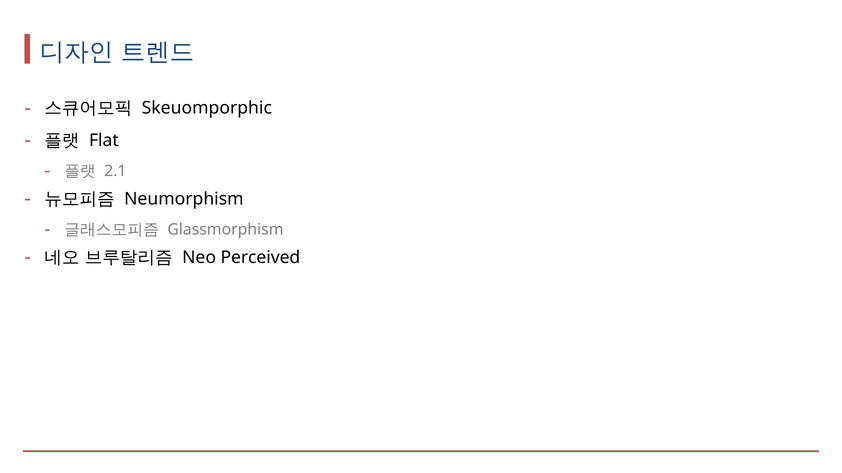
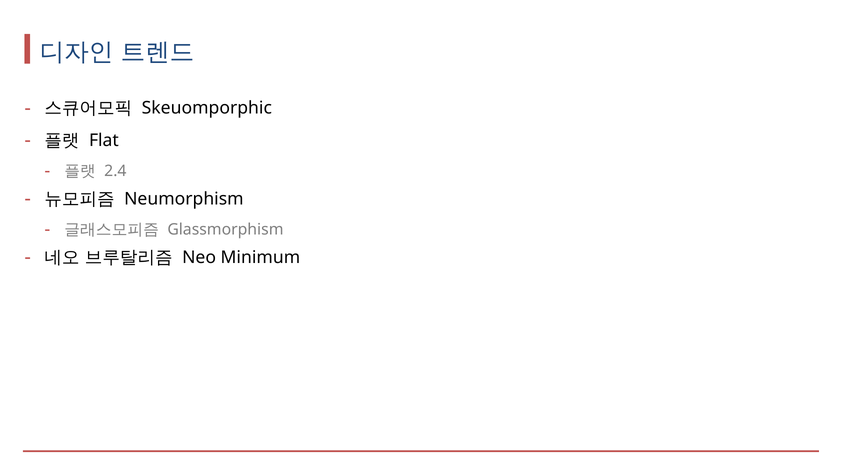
2.1: 2.1 -> 2.4
Perceived: Perceived -> Minimum
